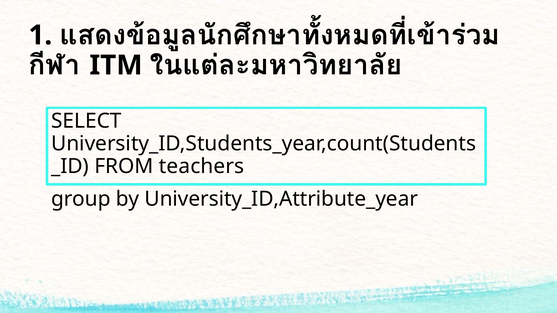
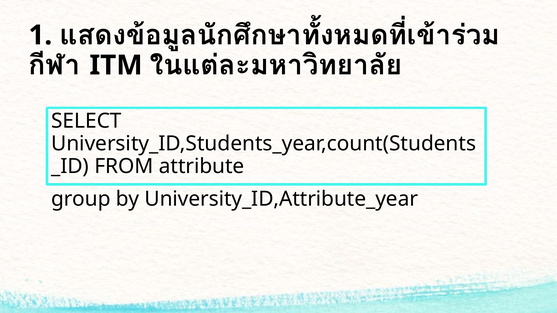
teachers: teachers -> attribute
